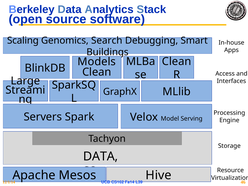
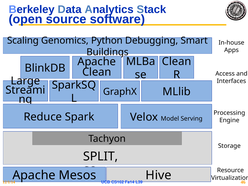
Search: Search -> Python
Models at (97, 62): Models -> Apache
Servers: Servers -> Reduce
DATA at (101, 156): DATA -> SPLIT
